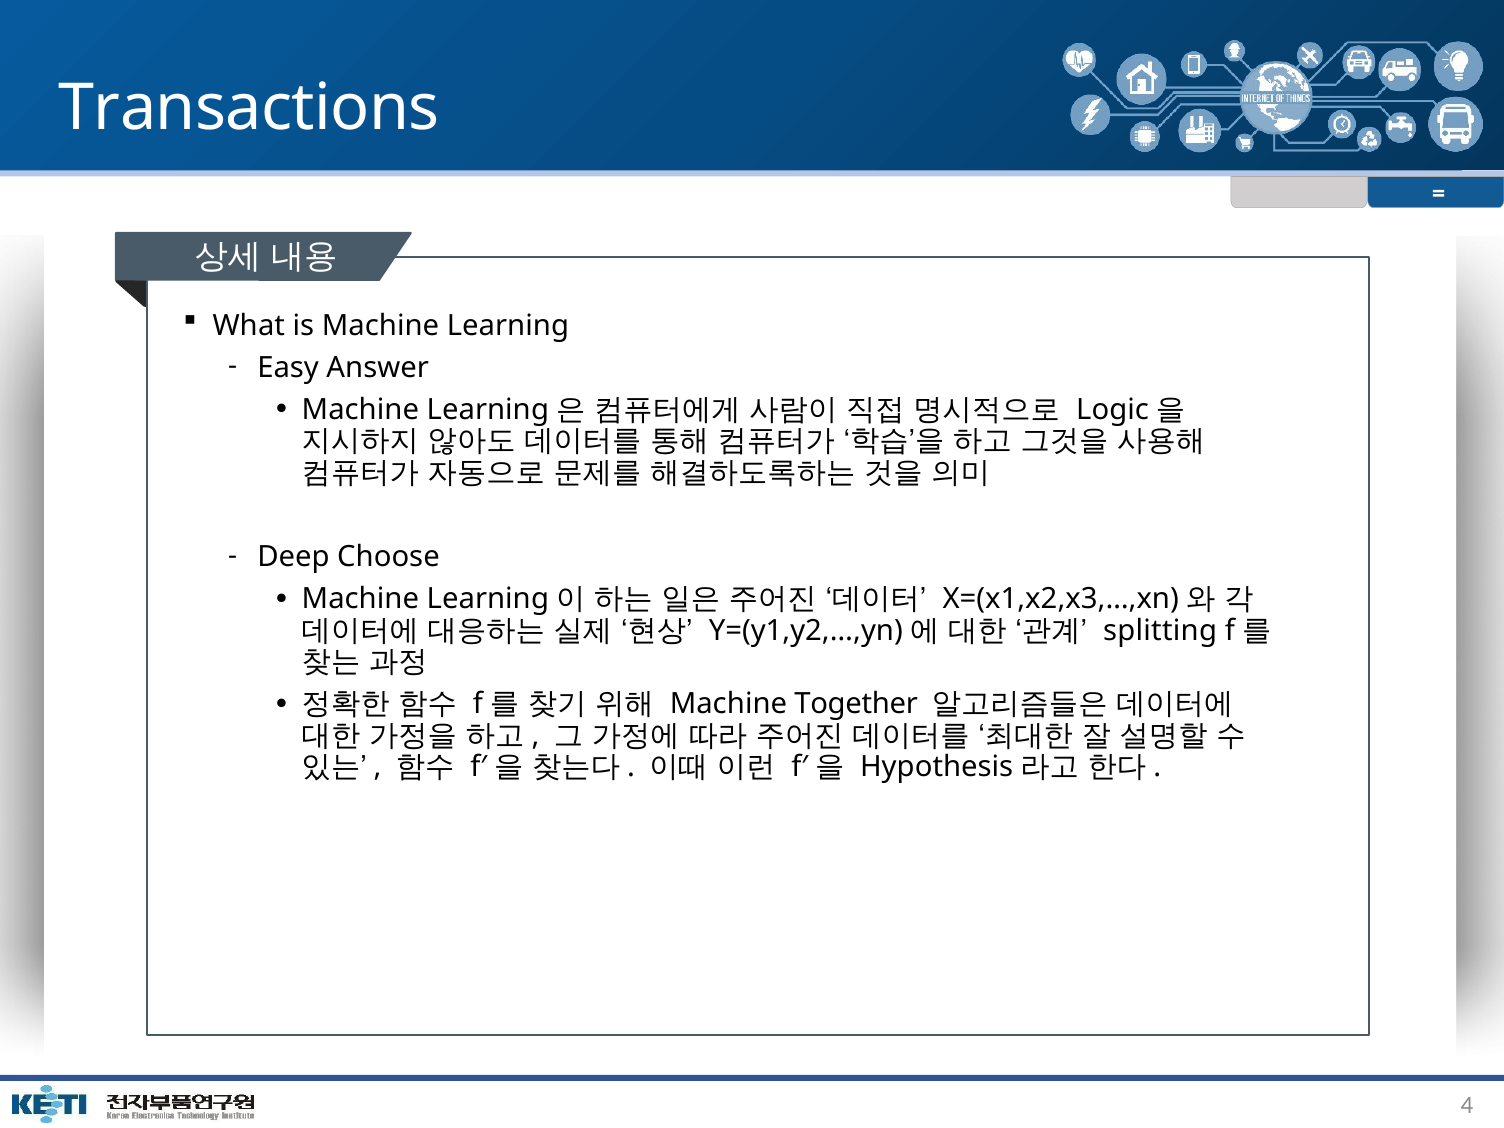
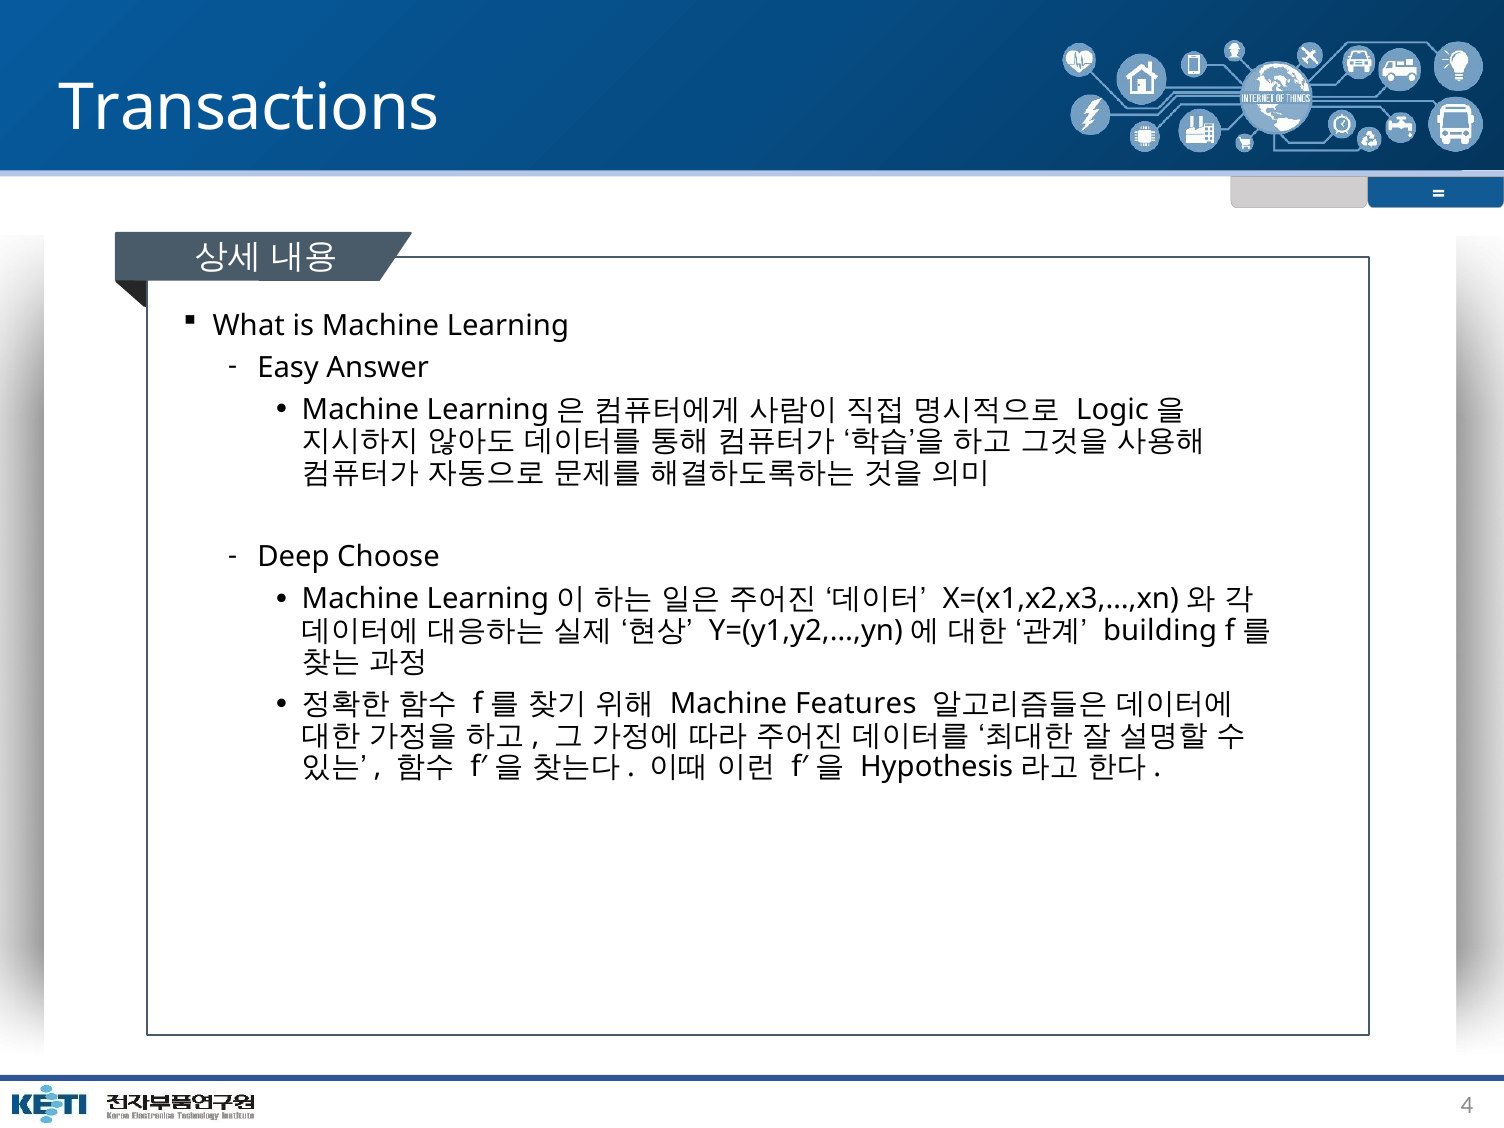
splitting: splitting -> building
Together: Together -> Features
